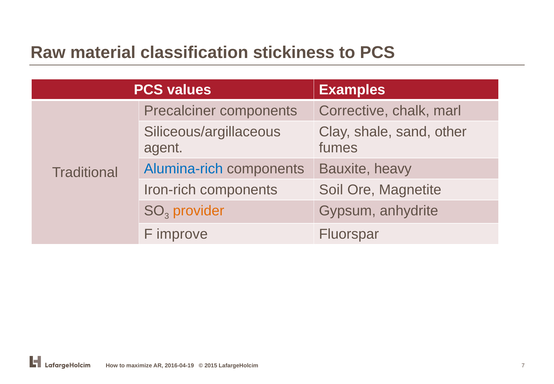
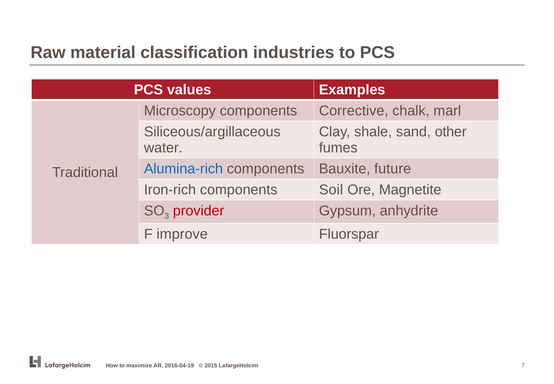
stickiness: stickiness -> industries
Precalciner: Precalciner -> Microscopy
agent: agent -> water
heavy: heavy -> future
provider colour: orange -> red
